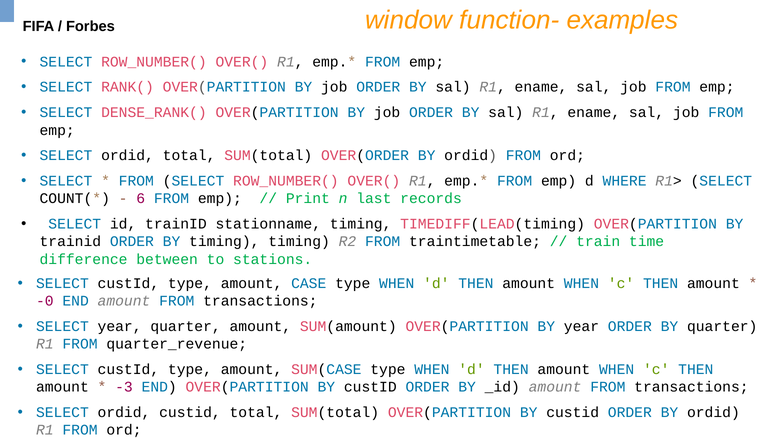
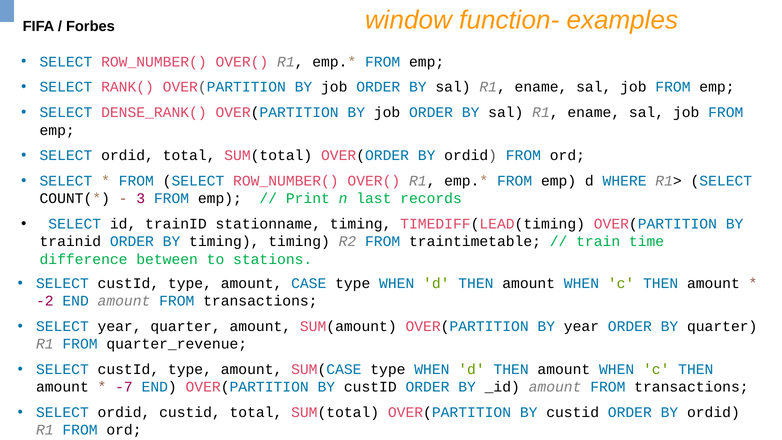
6: 6 -> 3
-0: -0 -> -2
-3: -3 -> -7
